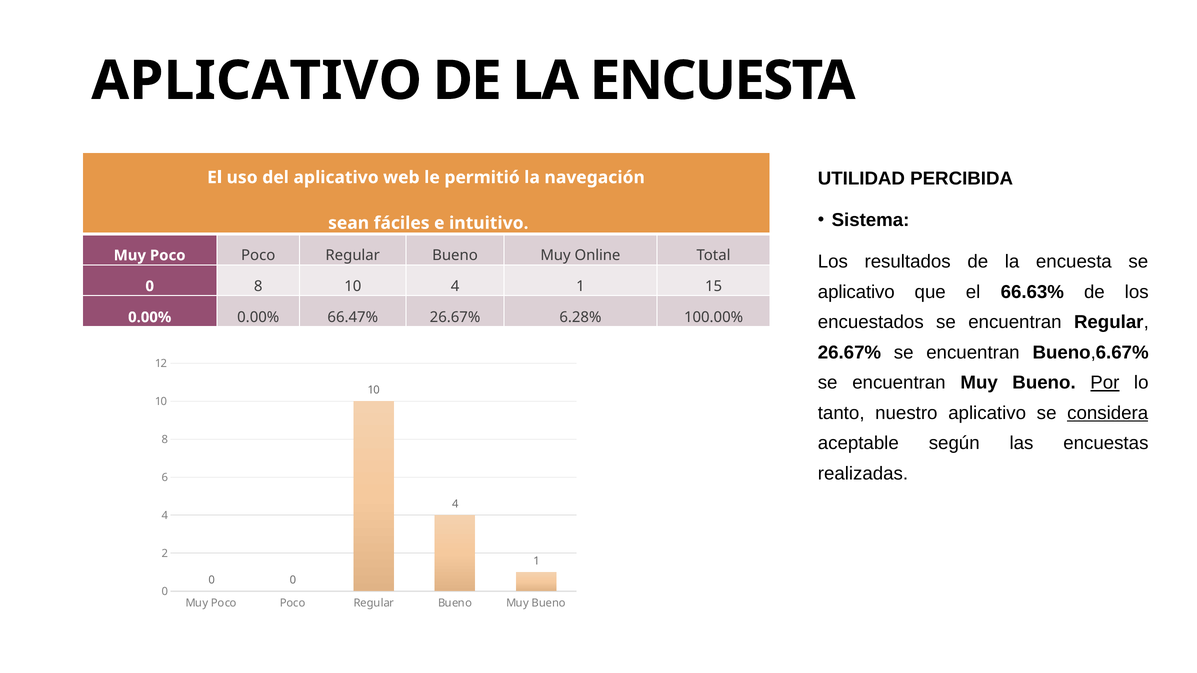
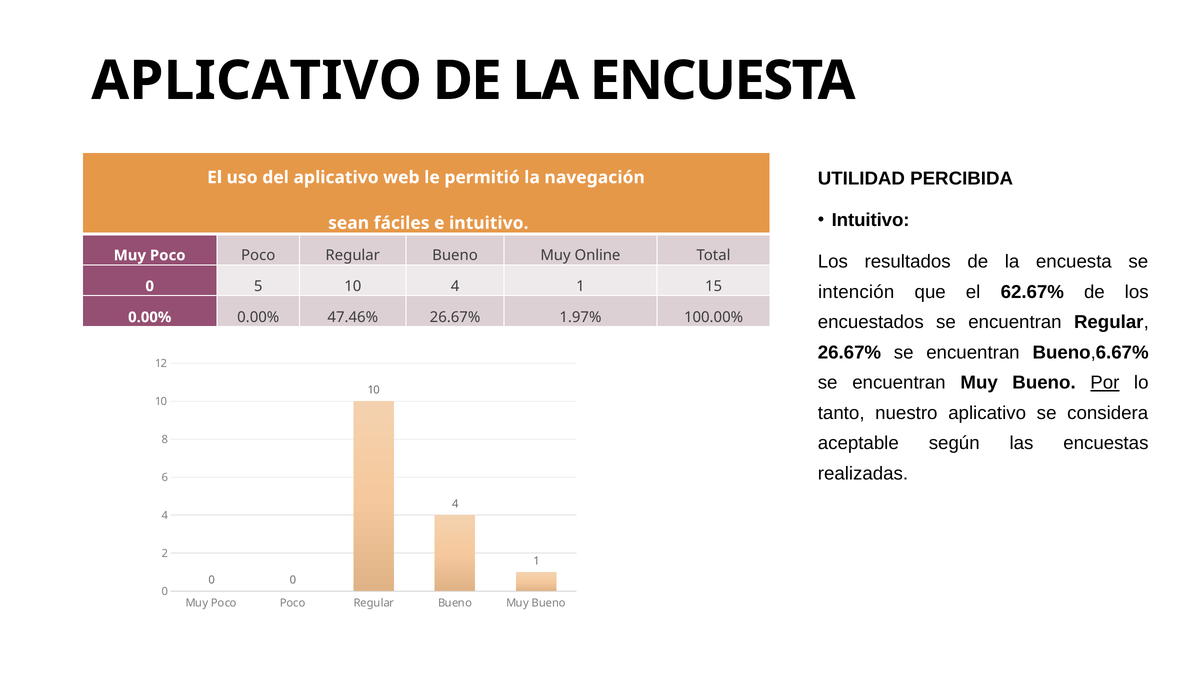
Sistema at (871, 220): Sistema -> Intuitivo
aplicativo at (856, 292): aplicativo -> intención
66.63%: 66.63% -> 62.67%
8 at (258, 286): 8 -> 5
66.47%: 66.47% -> 47.46%
6.28%: 6.28% -> 1.97%
considera underline: present -> none
